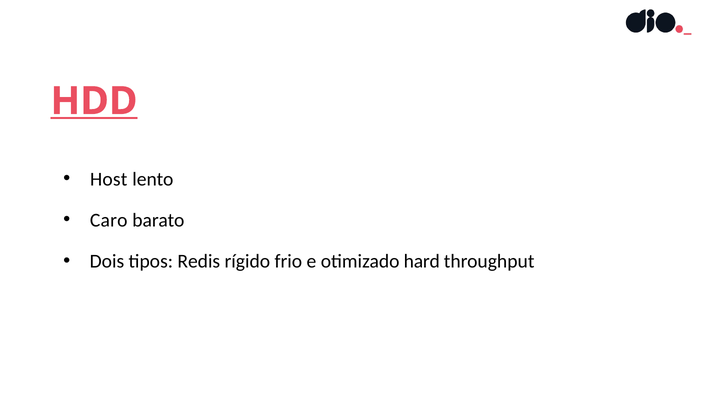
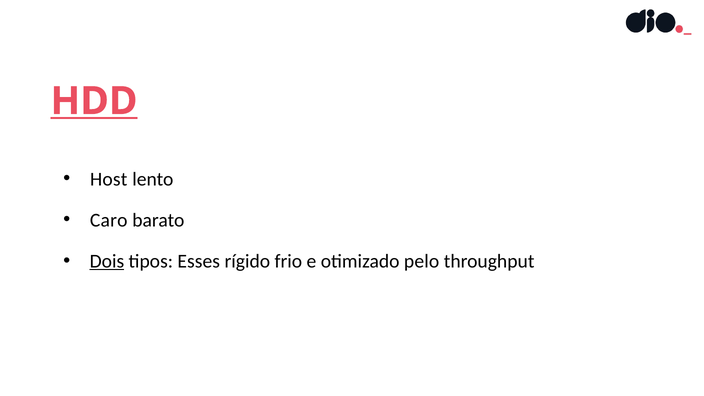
Dois underline: none -> present
Redis: Redis -> Esses
hard: hard -> pelo
